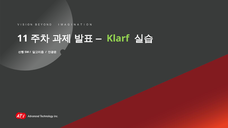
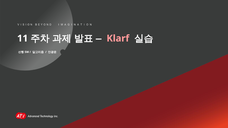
Klarf colour: light green -> pink
